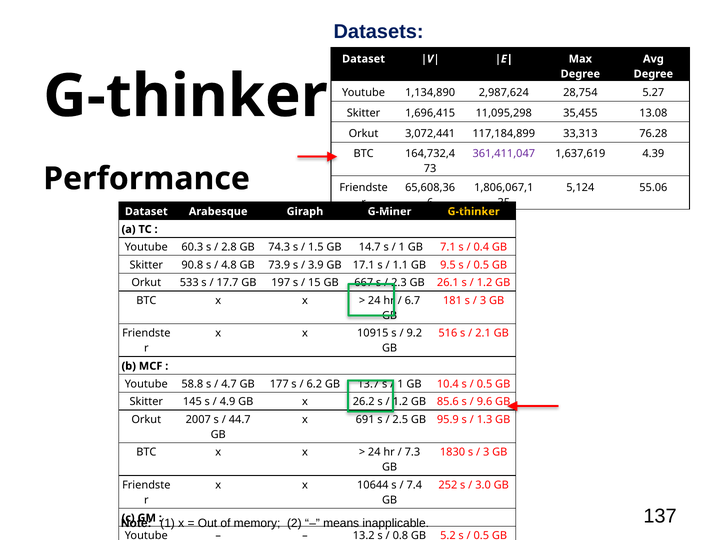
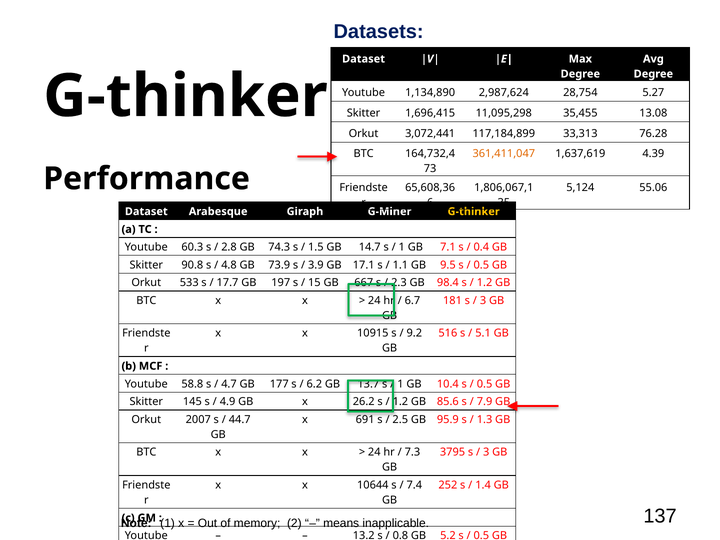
361,411,047 colour: purple -> orange
26.1: 26.1 -> 98.4
2.1: 2.1 -> 5.1
9.6: 9.6 -> 7.9
1830: 1830 -> 3795
3.0: 3.0 -> 1.4
